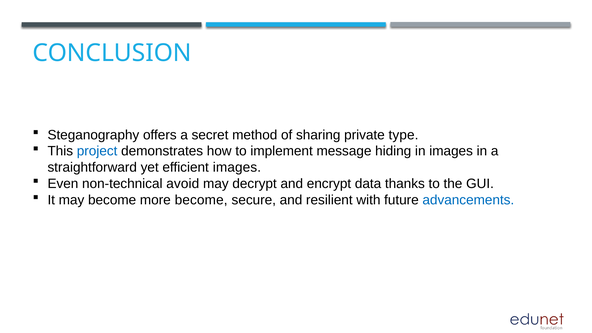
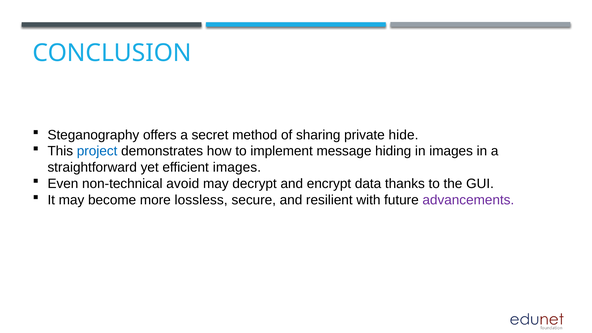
type: type -> hide
more become: become -> lossless
advancements colour: blue -> purple
